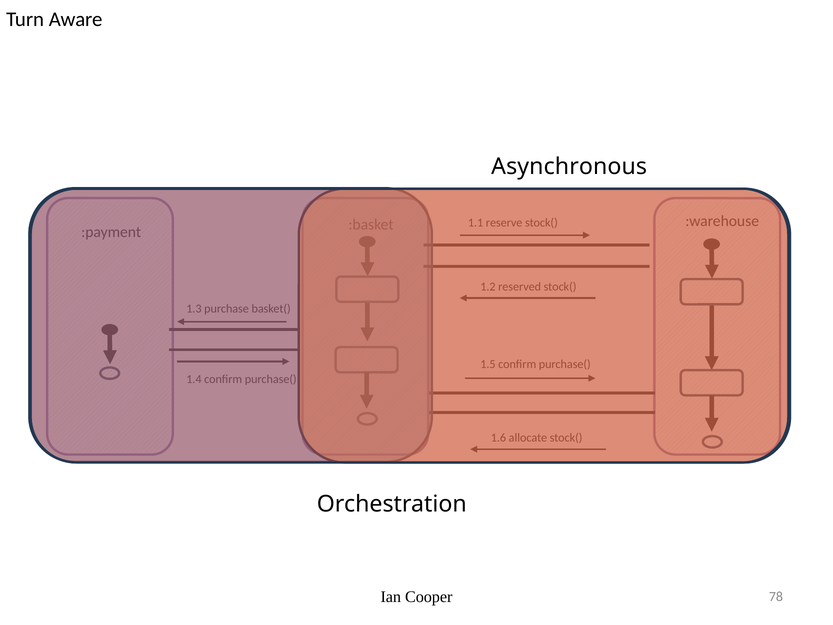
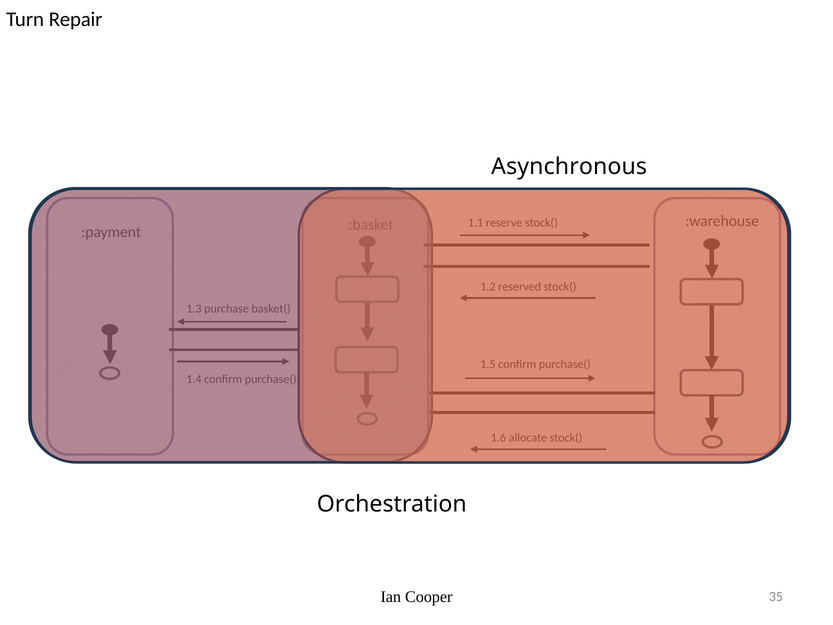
Aware: Aware -> Repair
78: 78 -> 35
